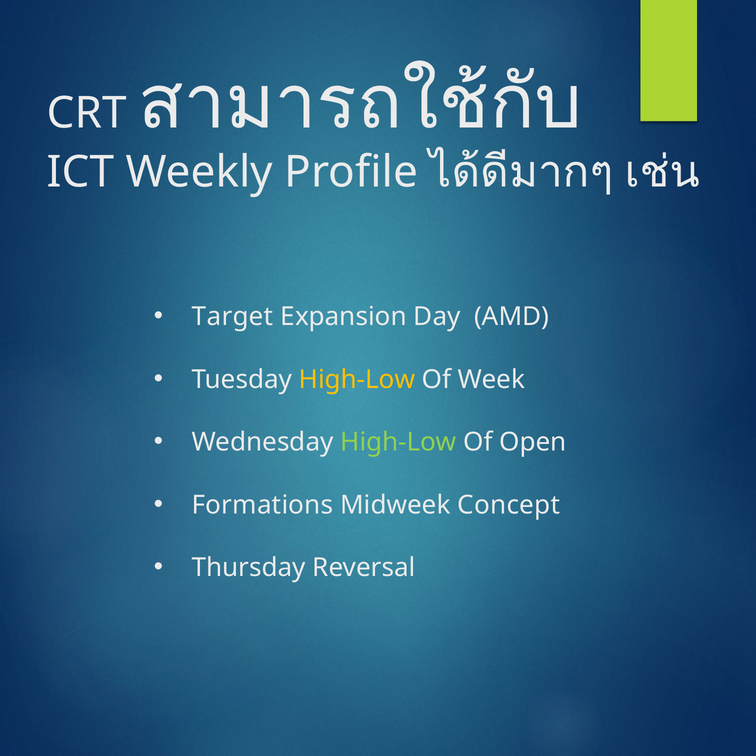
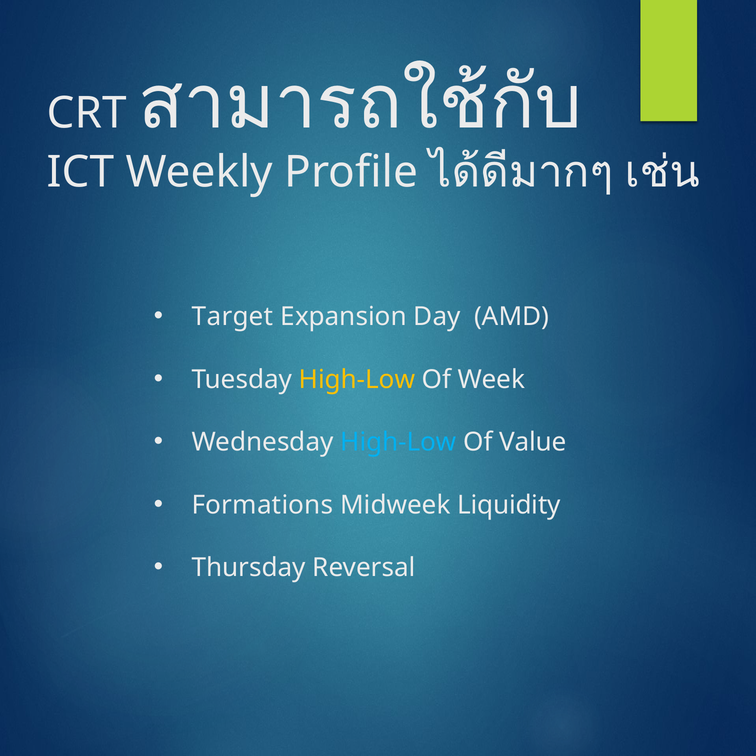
High-Low at (398, 442) colour: light green -> light blue
Open: Open -> Value
Concept: Concept -> Liquidity
